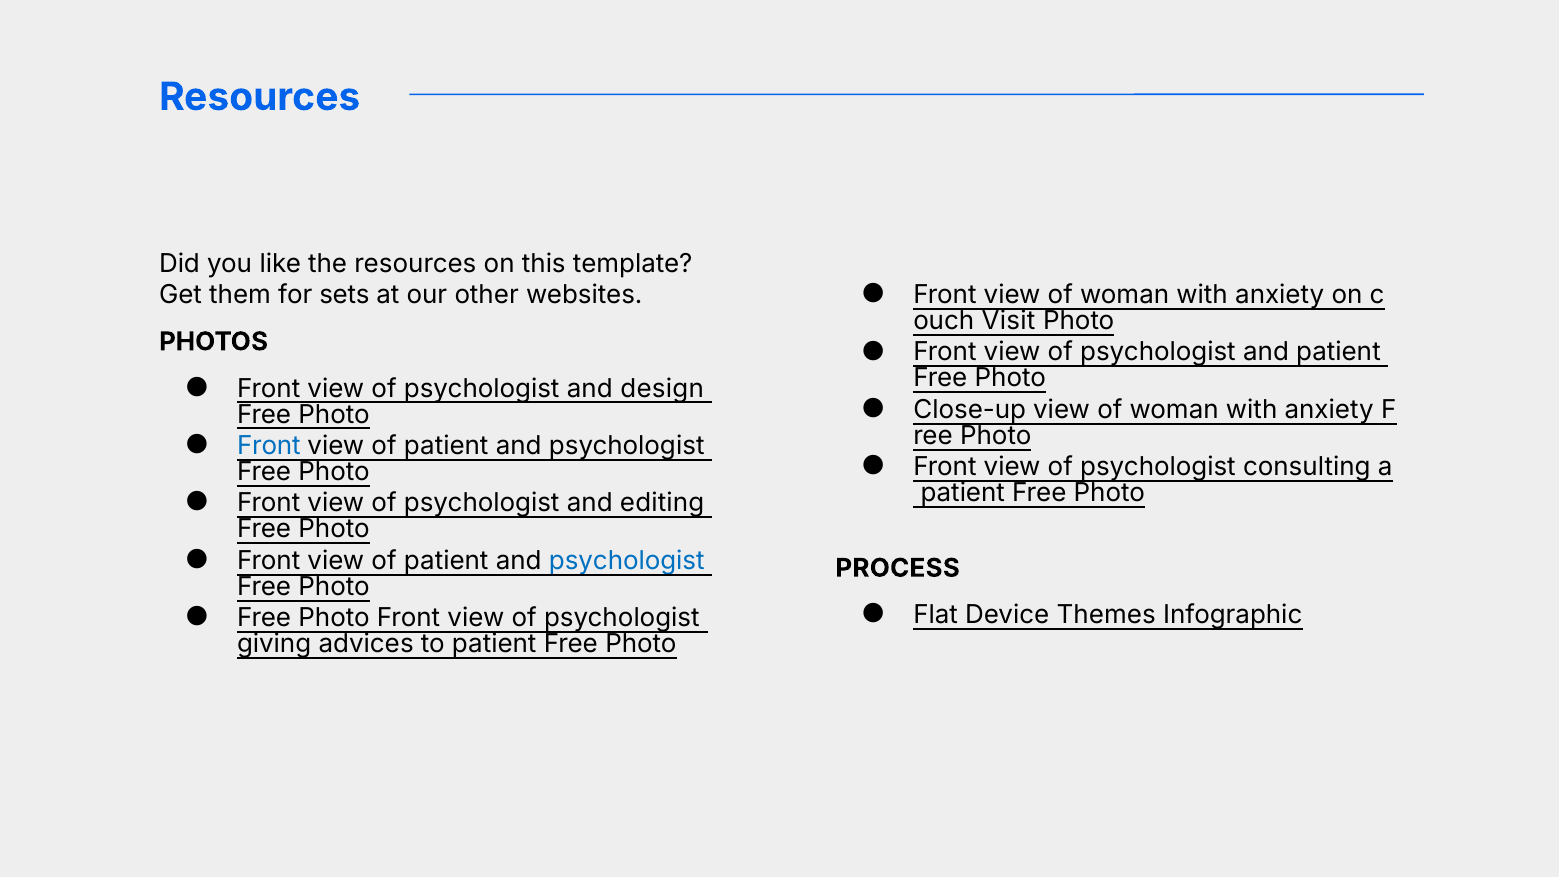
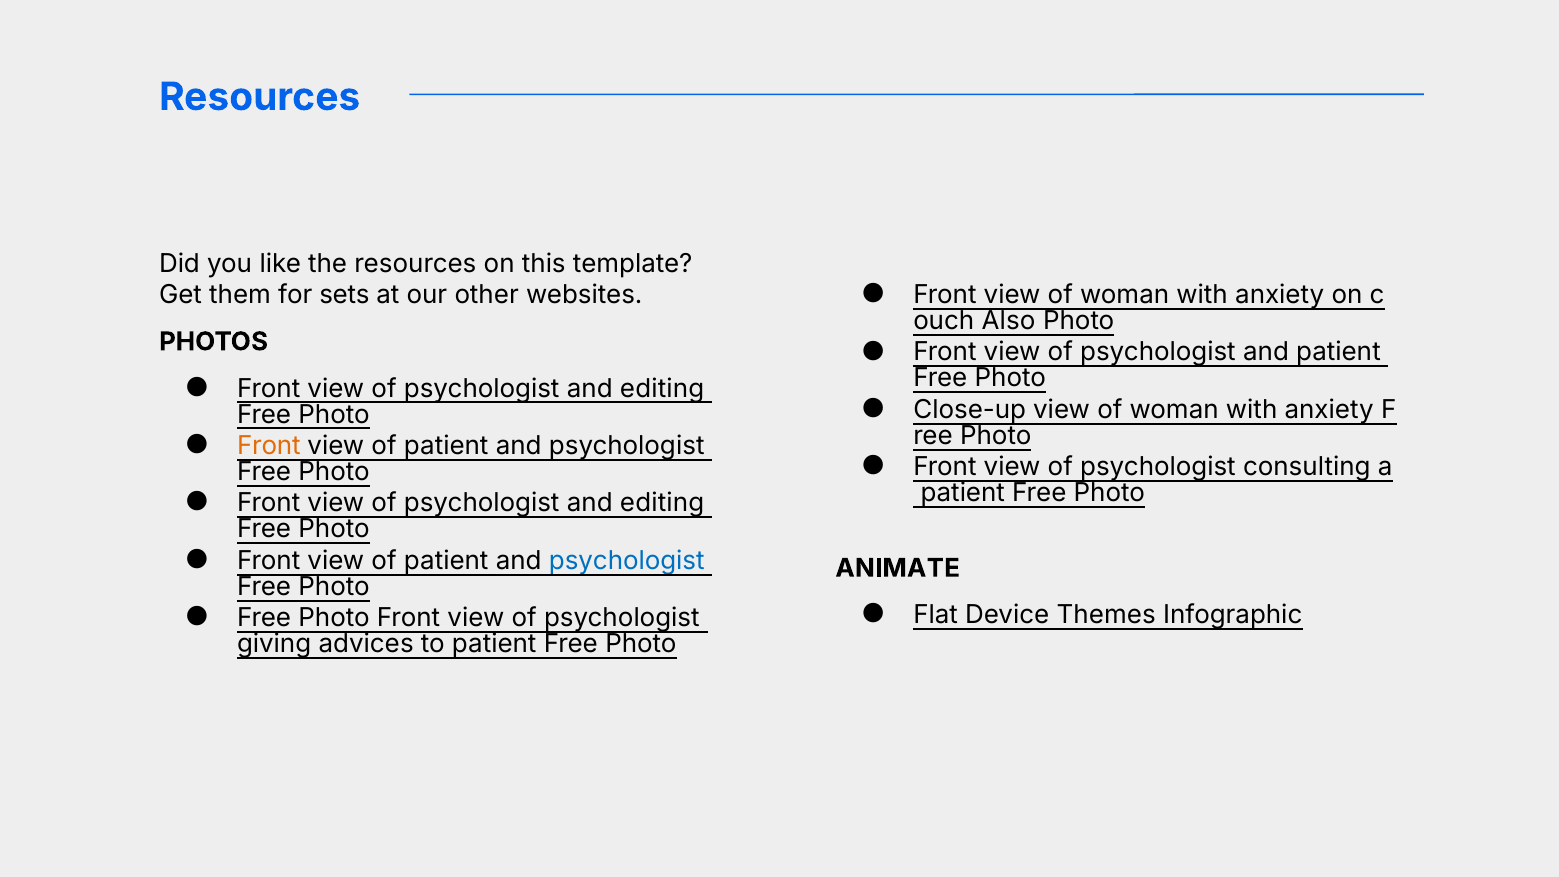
Visit: Visit -> Also
design at (662, 388): design -> editing
Front at (269, 446) colour: blue -> orange
PROCESS: PROCESS -> ANIMATE
